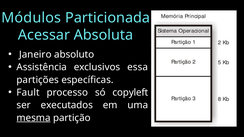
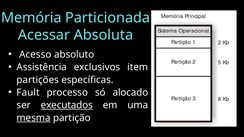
Módulos: Módulos -> Memória
Janeiro: Janeiro -> Acesso
essa: essa -> item
copyleft: copyleft -> alocado
executados underline: none -> present
